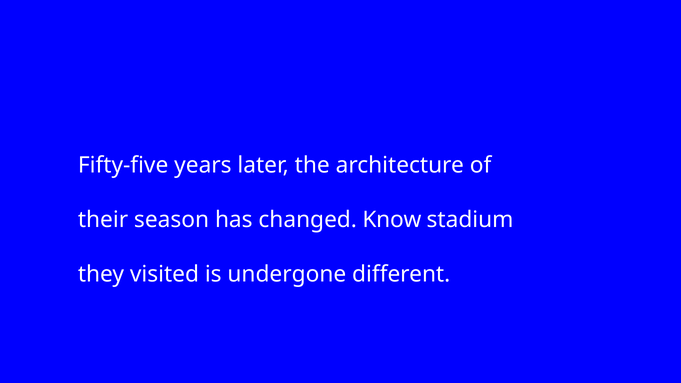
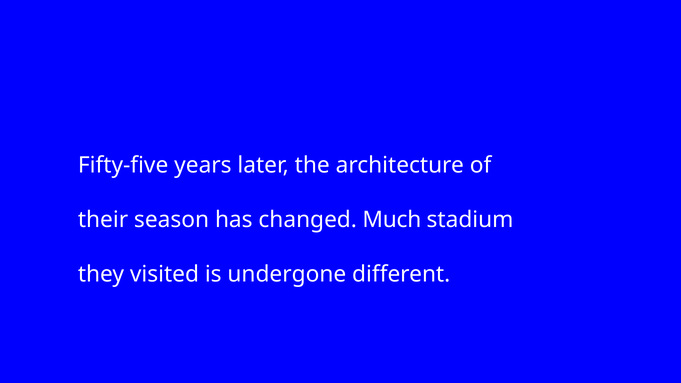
Know: Know -> Much
